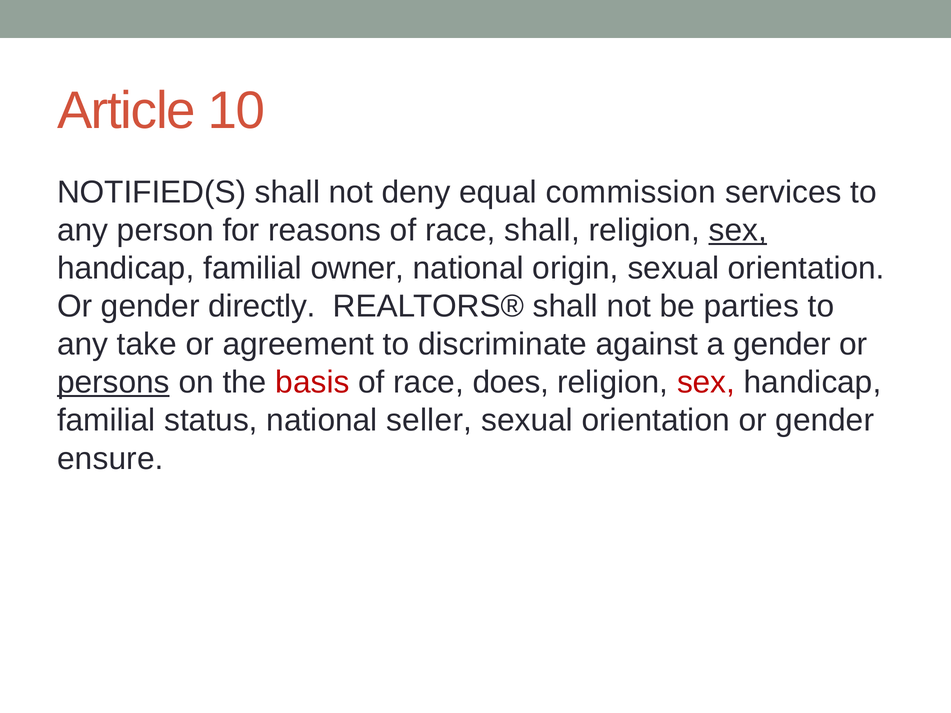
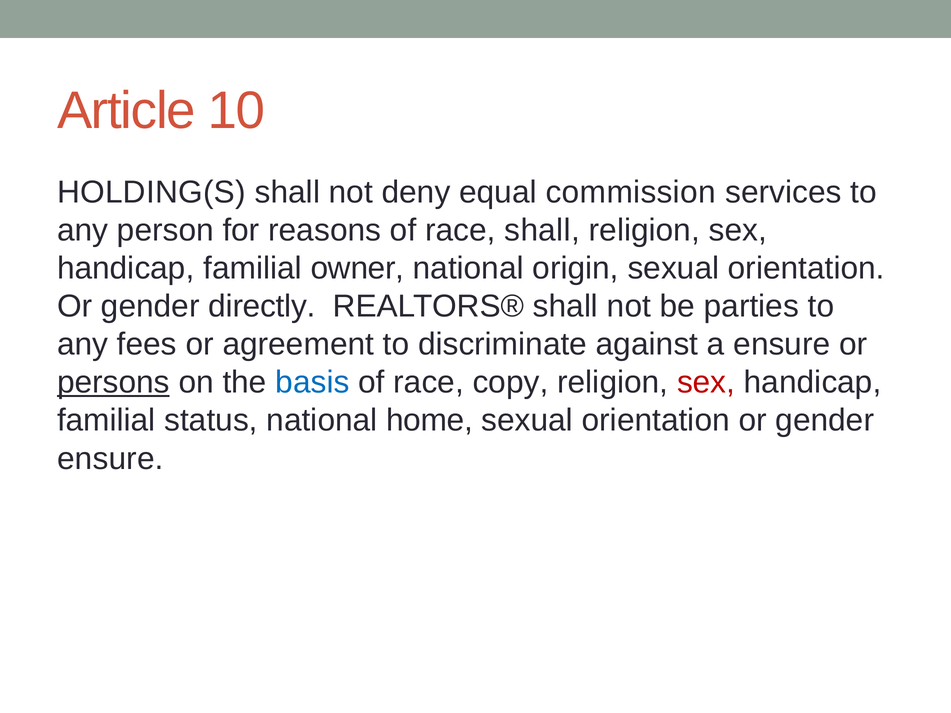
NOTIFIED(S: NOTIFIED(S -> HOLDING(S
sex at (738, 230) underline: present -> none
take: take -> fees
a gender: gender -> ensure
basis colour: red -> blue
does: does -> copy
seller: seller -> home
